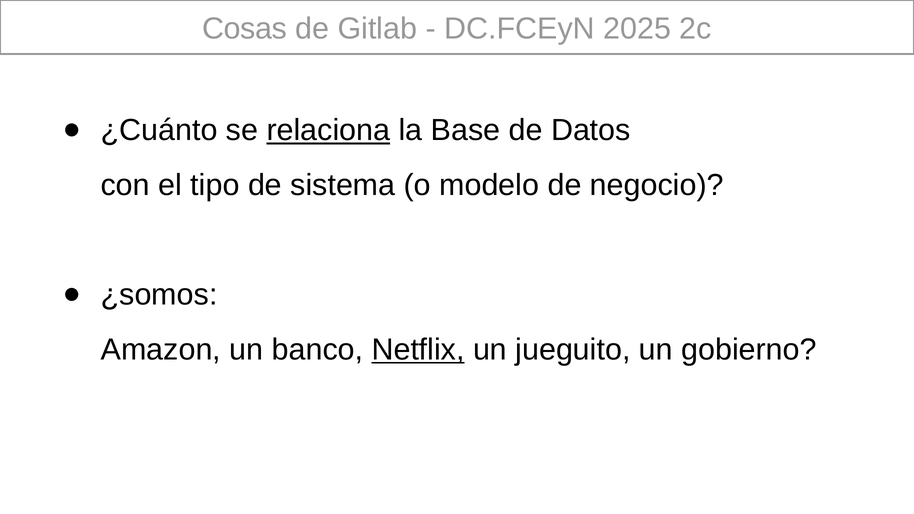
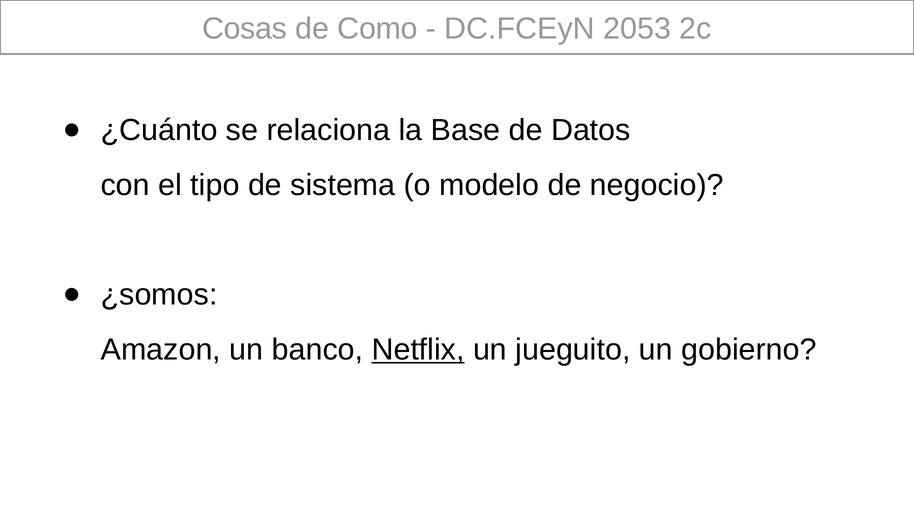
Gitlab: Gitlab -> Como
2025: 2025 -> 2053
relaciona underline: present -> none
